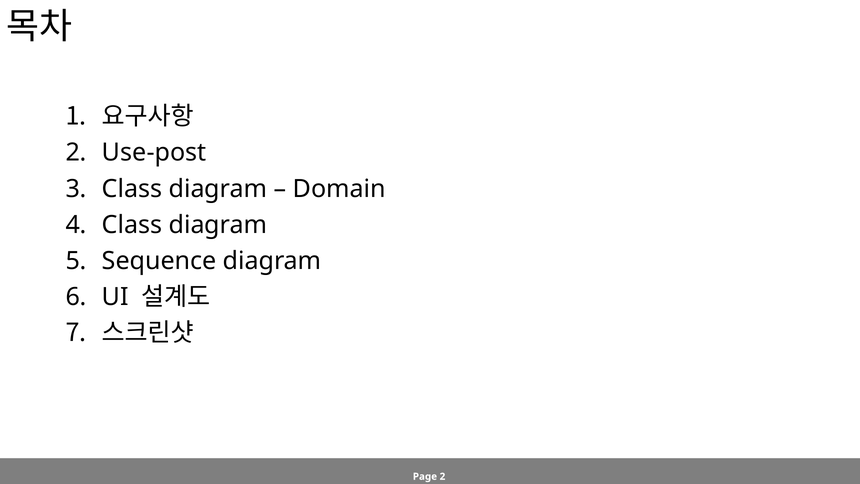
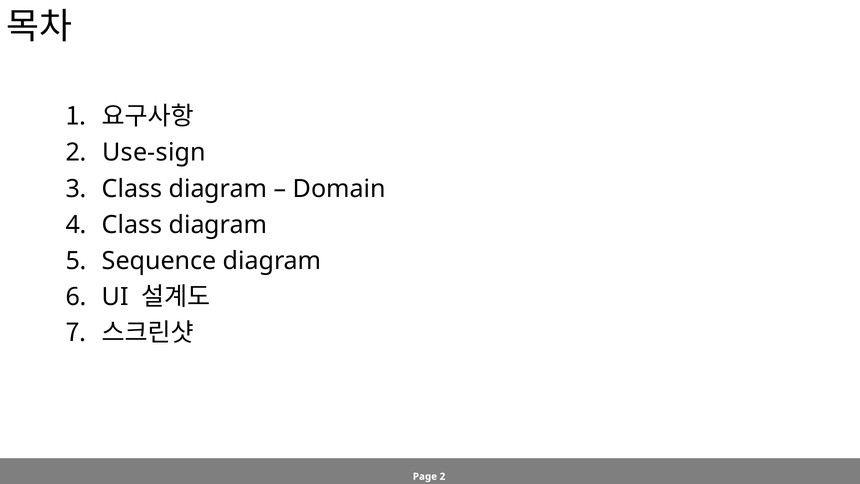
Use-post: Use-post -> Use-sign
